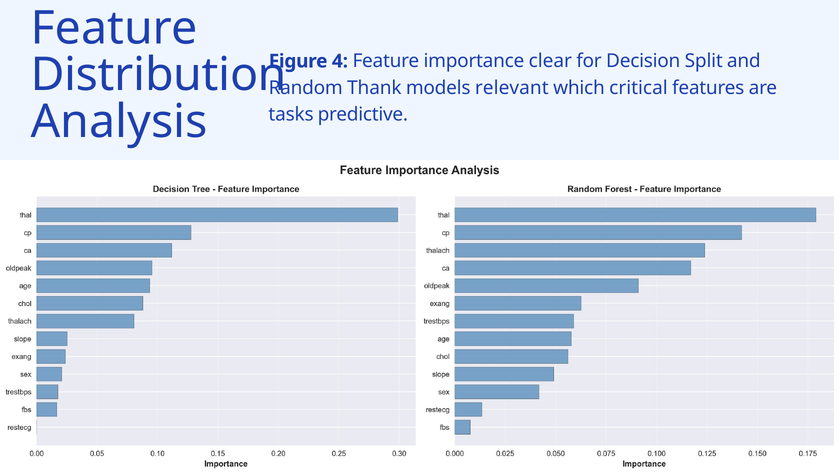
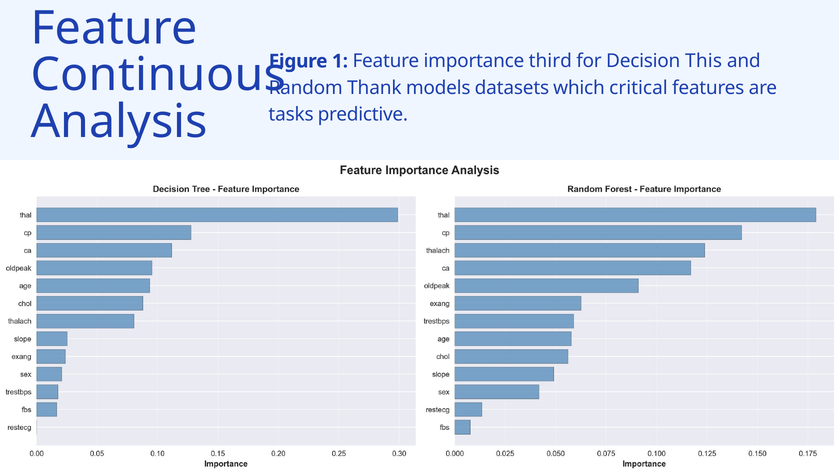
4: 4 -> 1
clear: clear -> third
Split: Split -> This
Distribution: Distribution -> Continuous
relevant: relevant -> datasets
